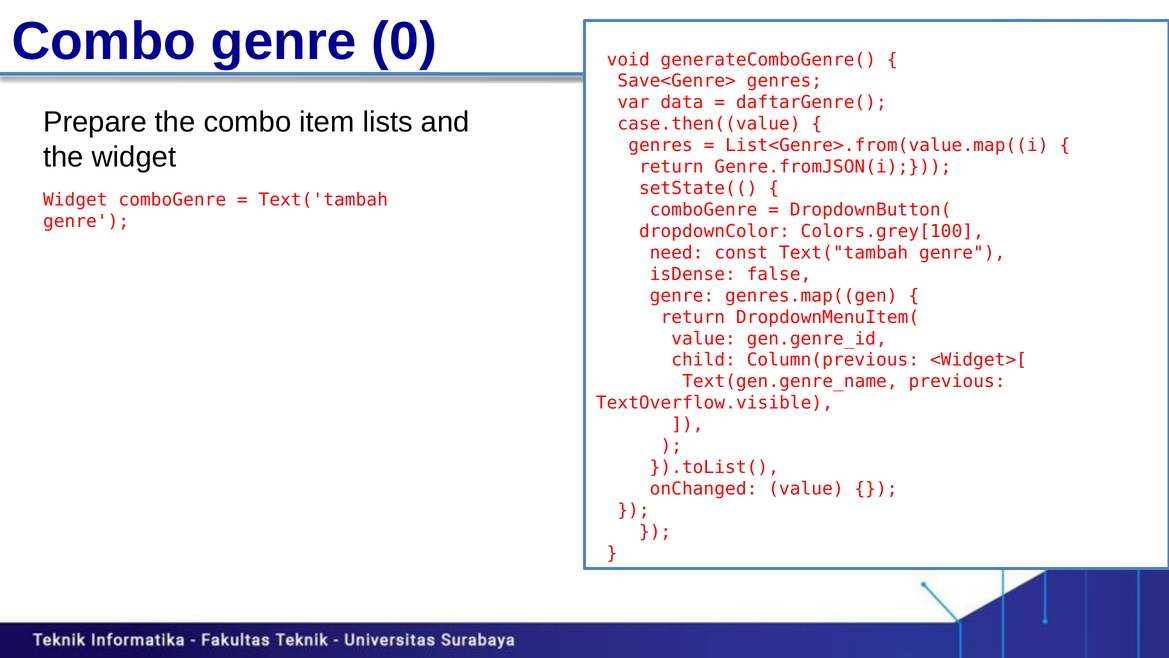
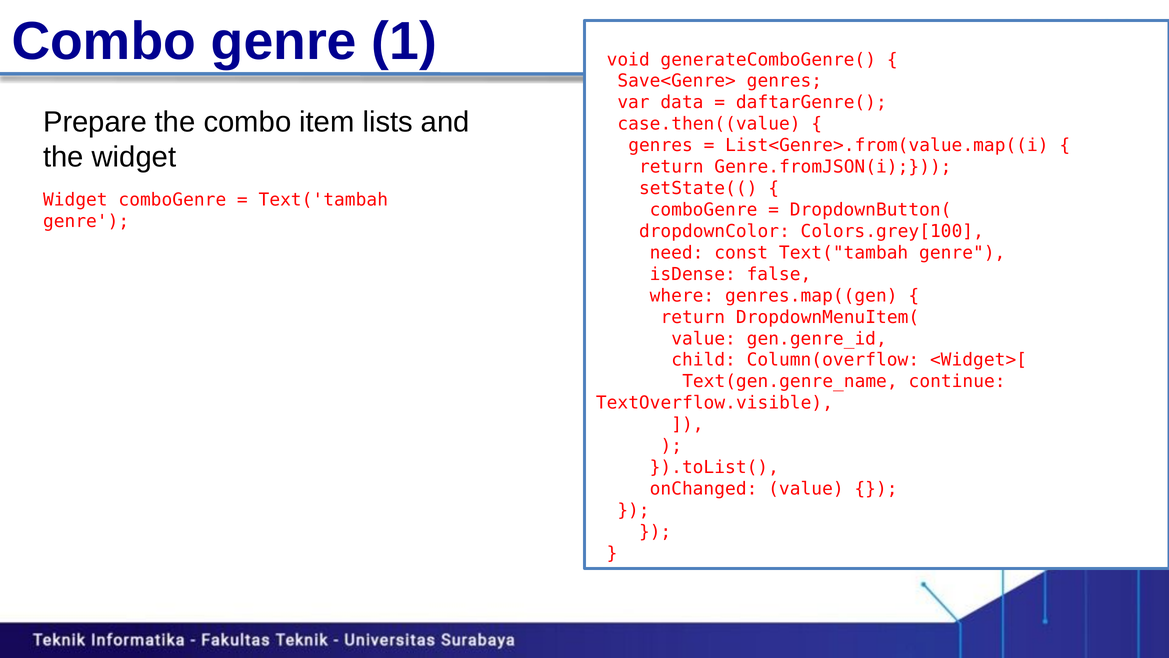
0: 0 -> 1
genre at (682, 296): genre -> where
Column(previous: Column(previous -> Column(overflow
previous: previous -> continue
